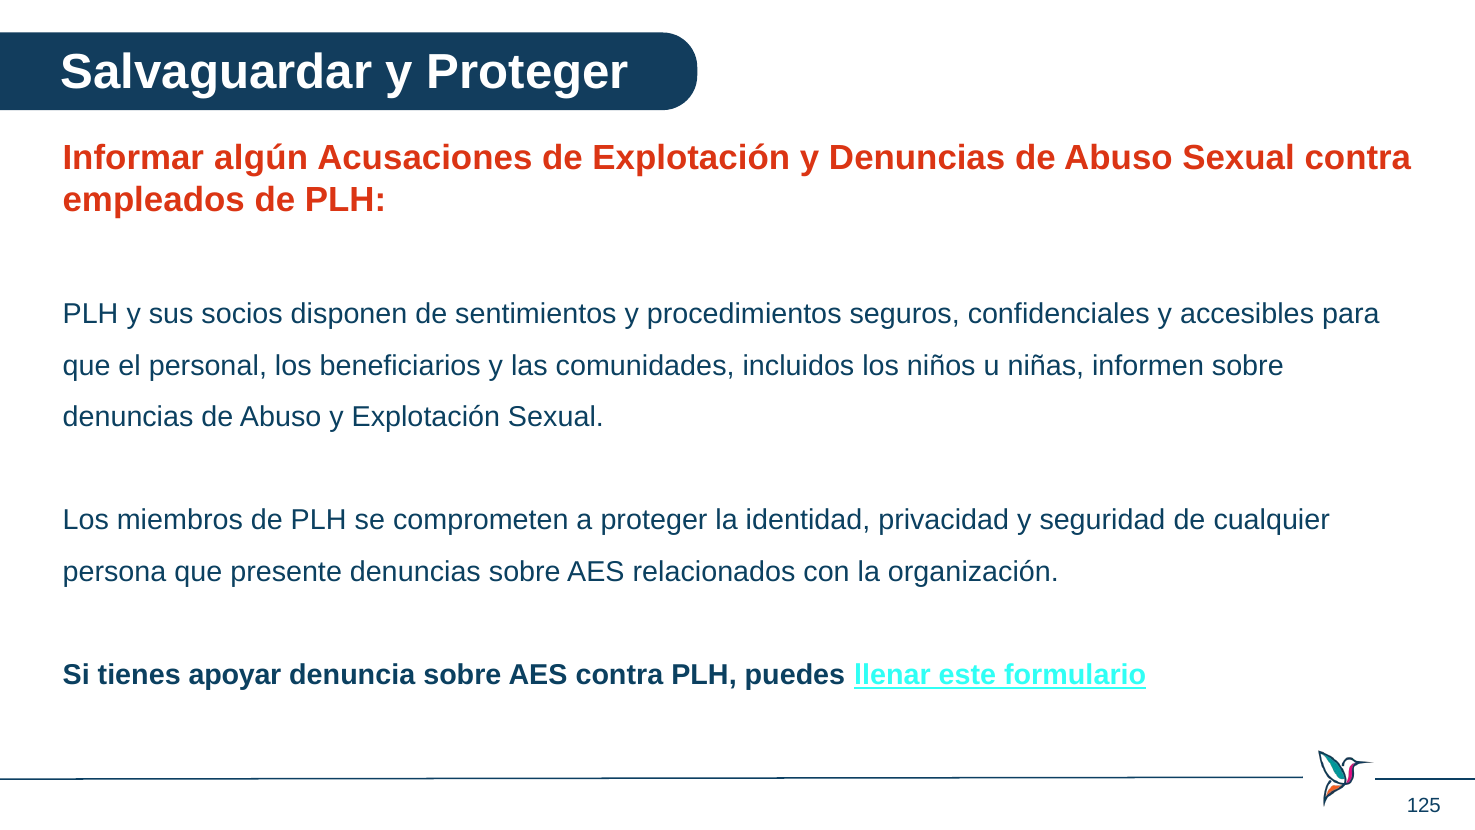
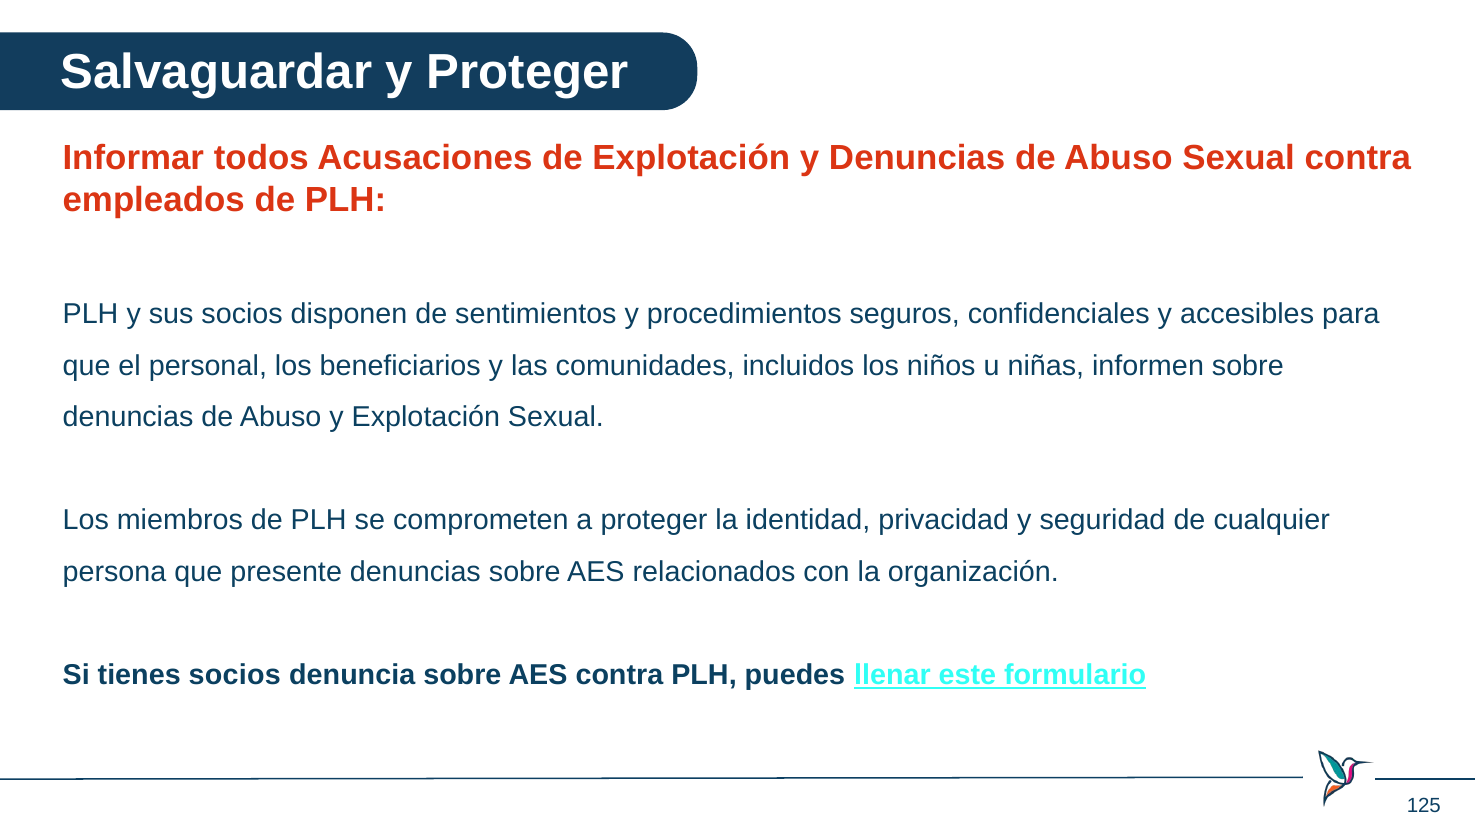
algún: algún -> todos
tienes apoyar: apoyar -> socios
